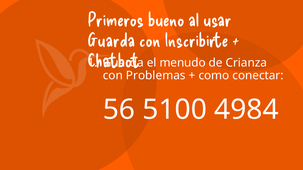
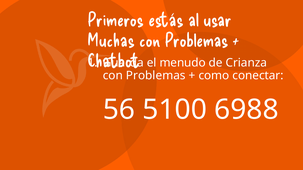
bueno: bueno -> estás
Guarda at (111, 41): Guarda -> Muchas
Inscribirte at (197, 41): Inscribirte -> Problemas
4984: 4984 -> 6988
